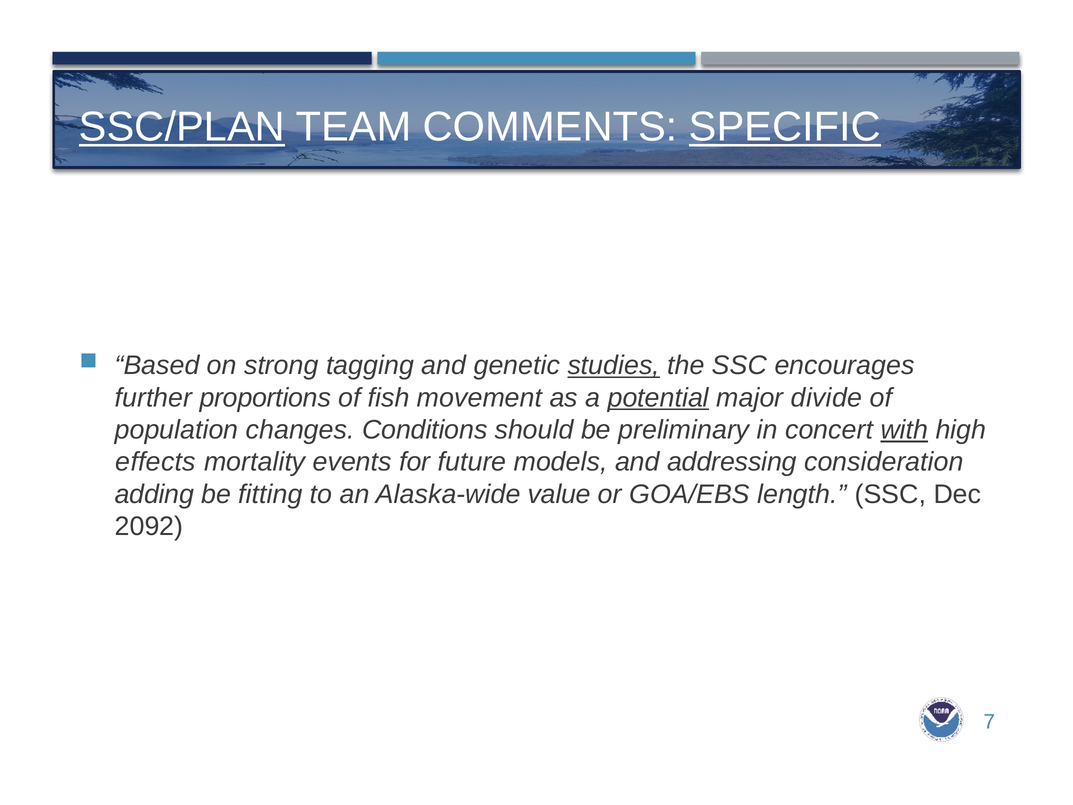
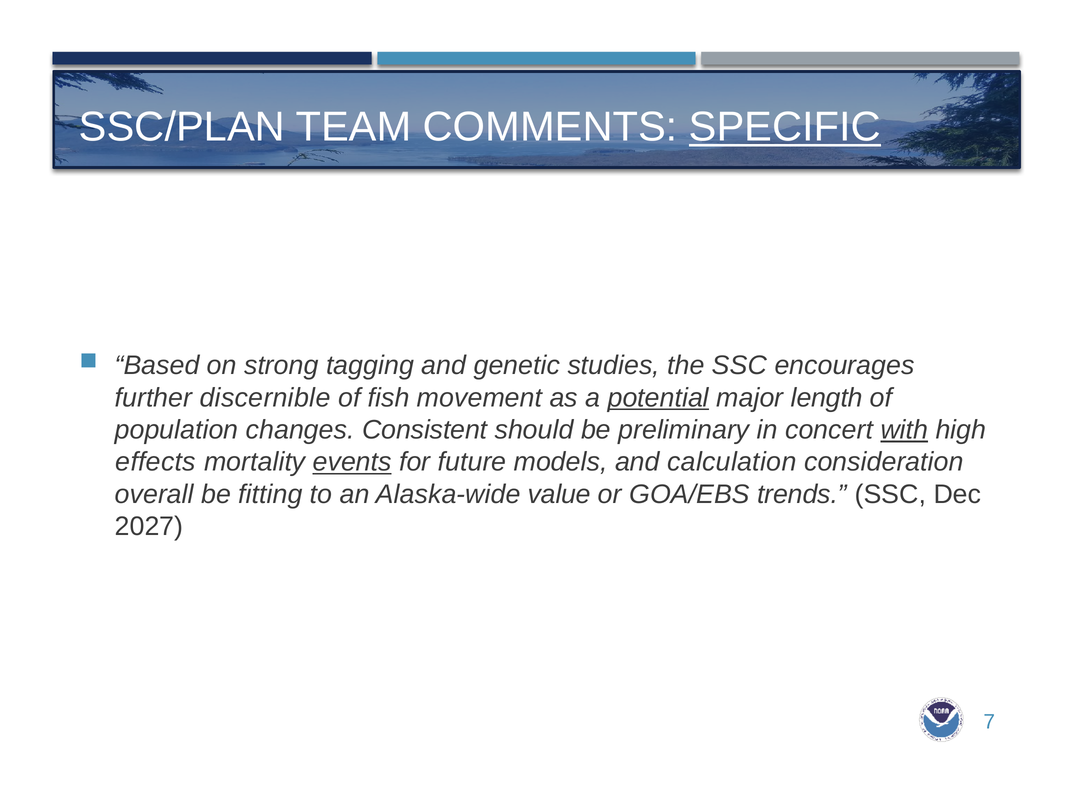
SSC/PLAN underline: present -> none
studies underline: present -> none
proportions: proportions -> discernible
divide: divide -> length
Conditions: Conditions -> Consistent
events underline: none -> present
addressing: addressing -> calculation
adding: adding -> overall
length: length -> trends
2092: 2092 -> 2027
